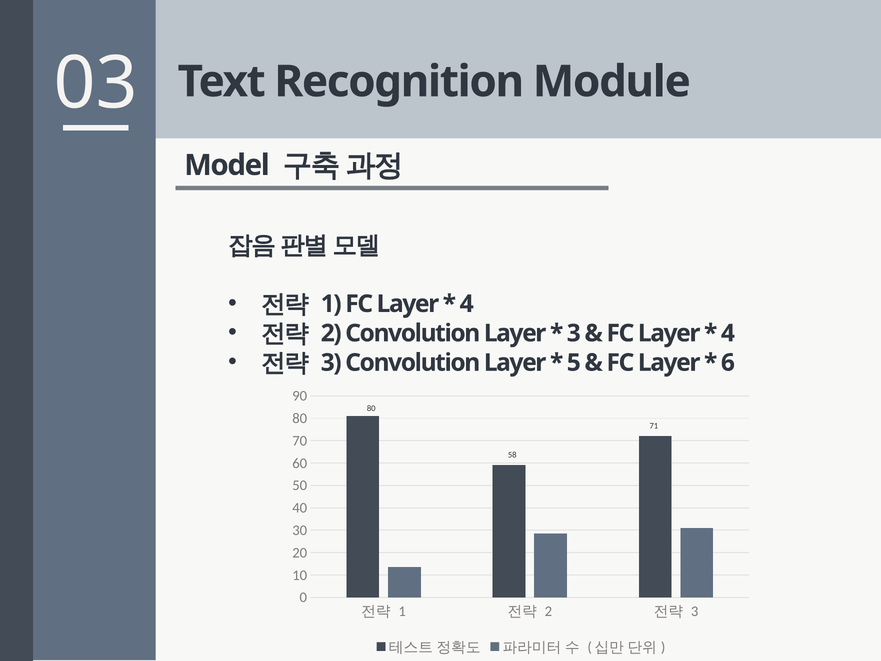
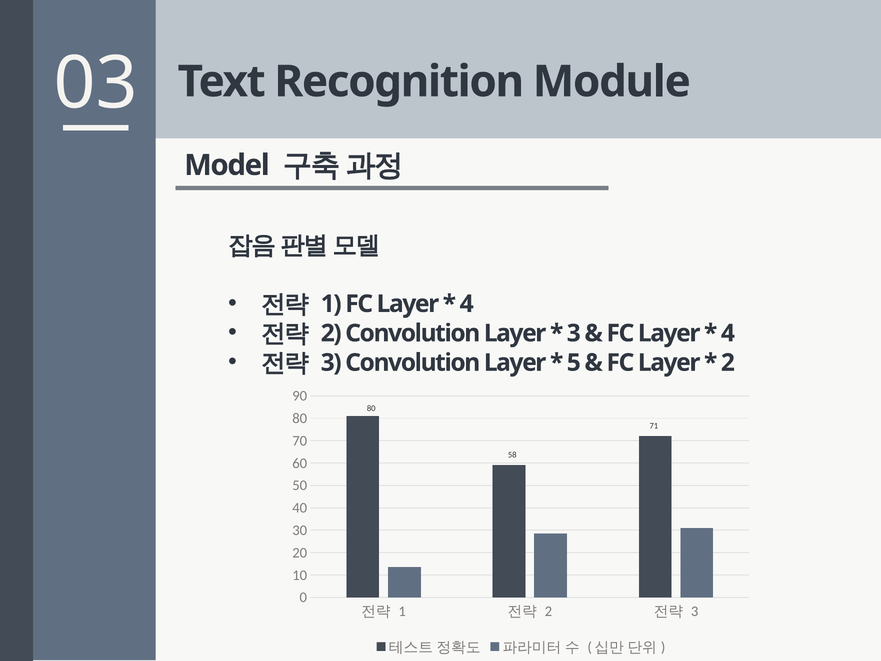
6 at (728, 363): 6 -> 2
